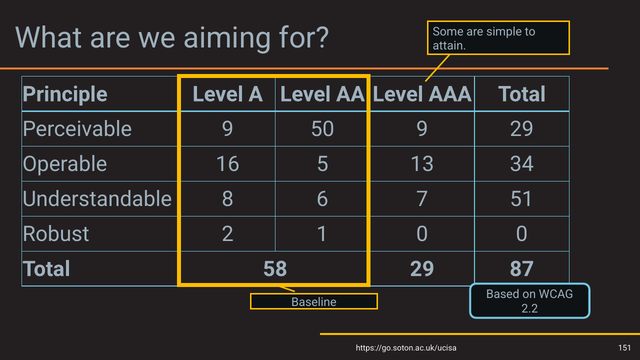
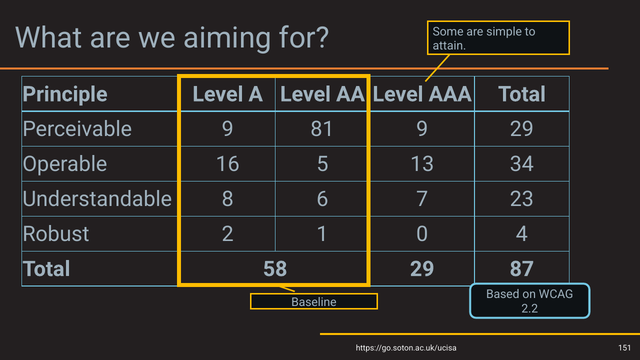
50: 50 -> 81
51: 51 -> 23
0 0: 0 -> 4
